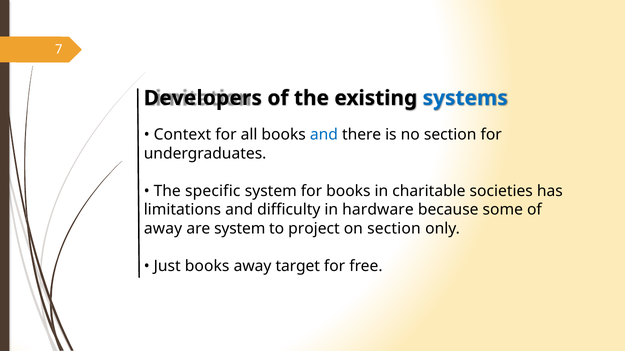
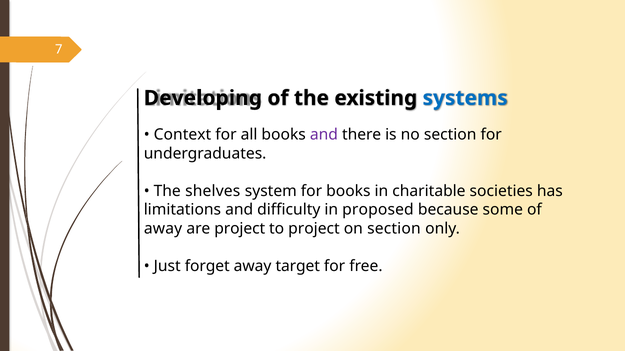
Developers: Developers -> Developing
and at (324, 135) colour: blue -> purple
specific: specific -> shelves
hardware: hardware -> proposed
are system: system -> project
Just books: books -> forget
